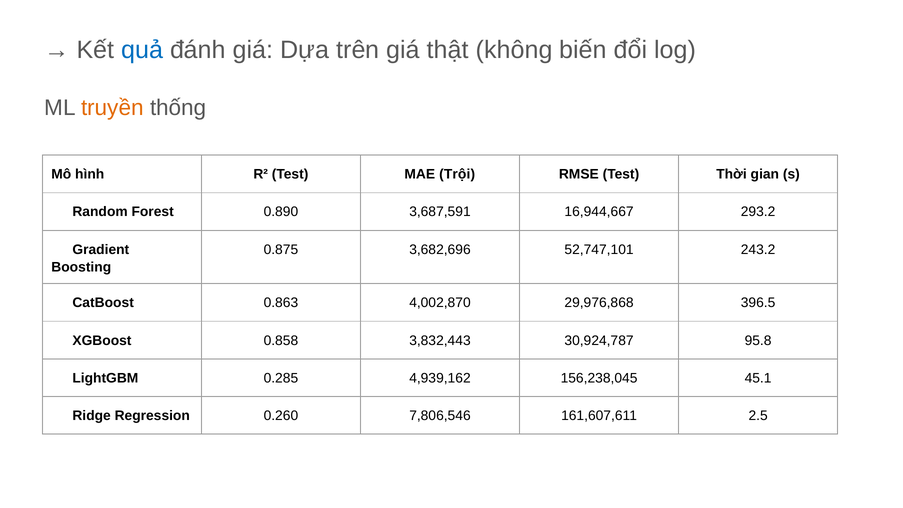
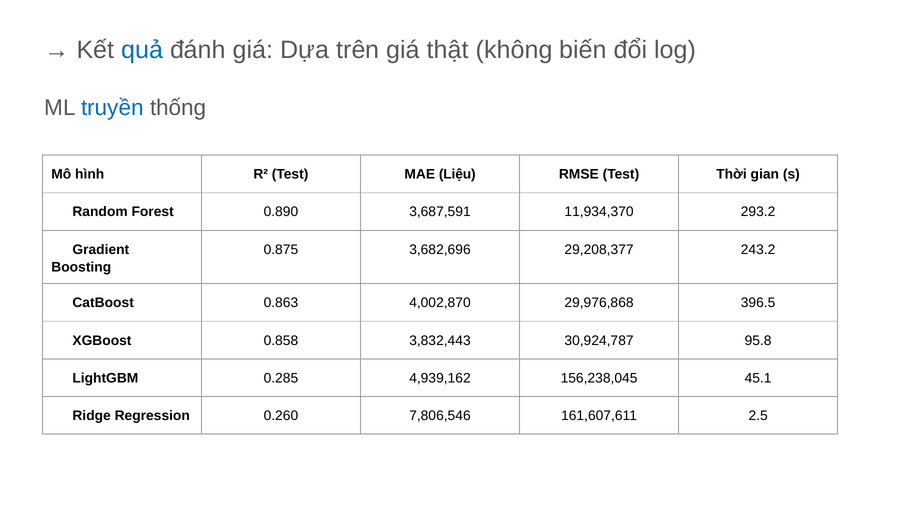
truyền colour: orange -> blue
Trội: Trội -> Liệu
16,944,667: 16,944,667 -> 11,934,370
52,747,101: 52,747,101 -> 29,208,377
